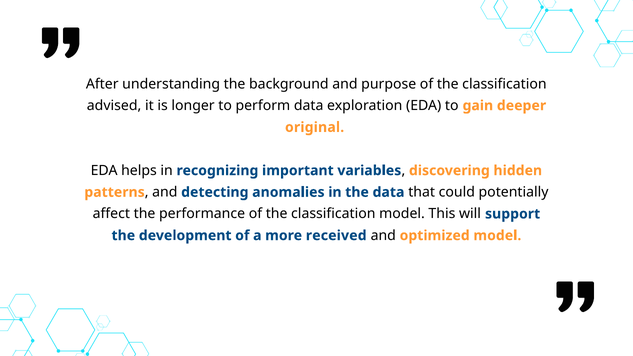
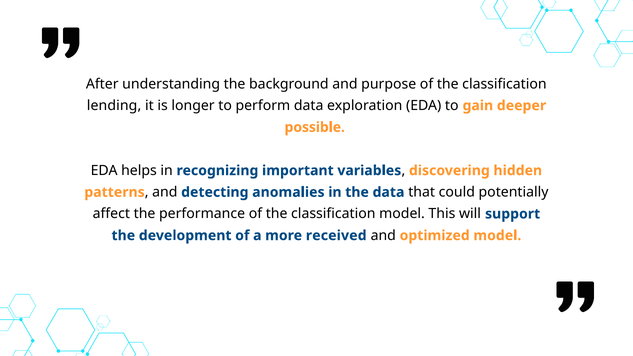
advised: advised -> lending
original: original -> possible
